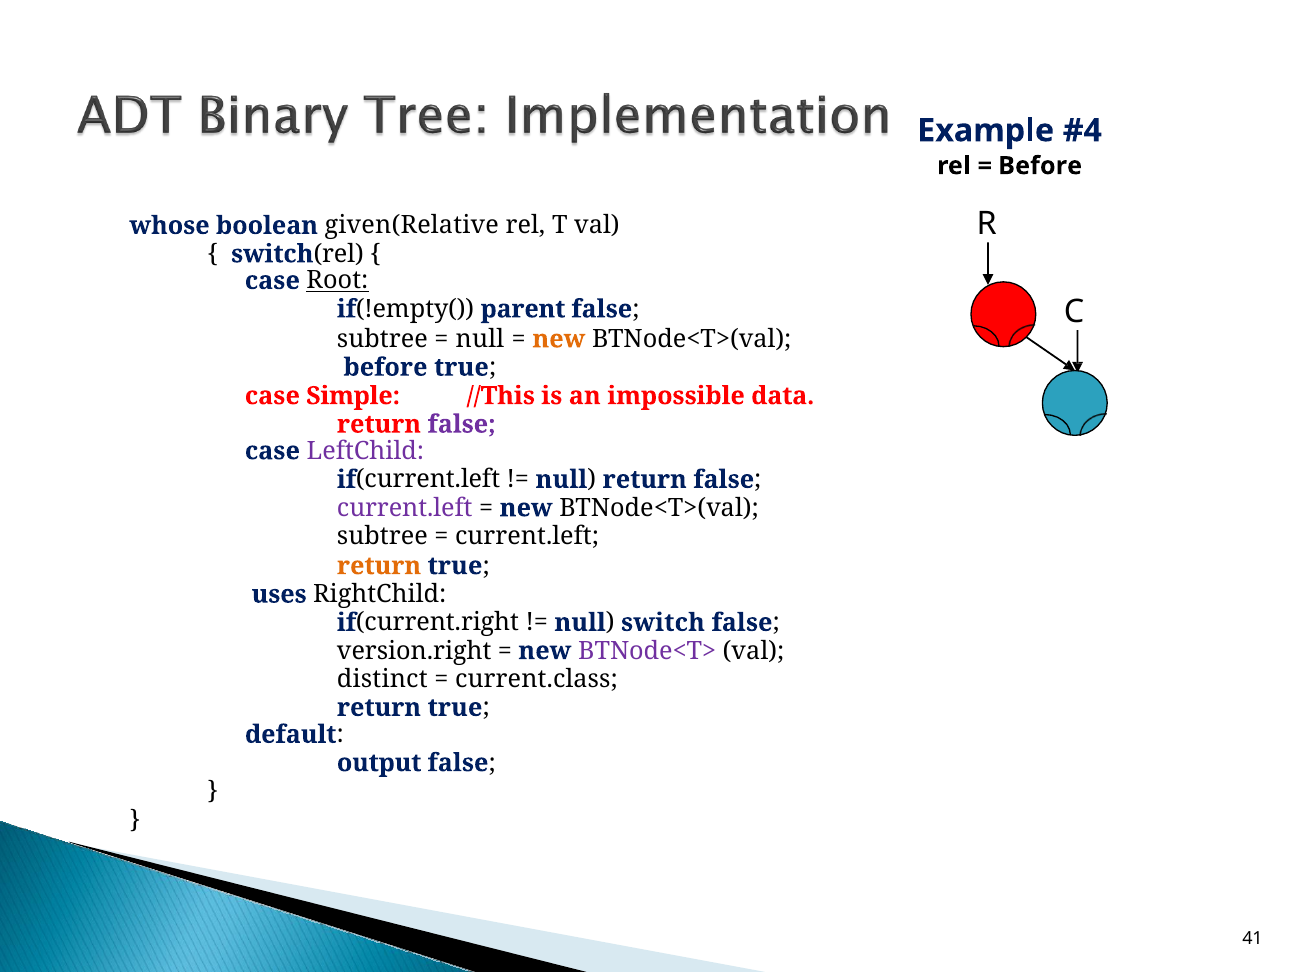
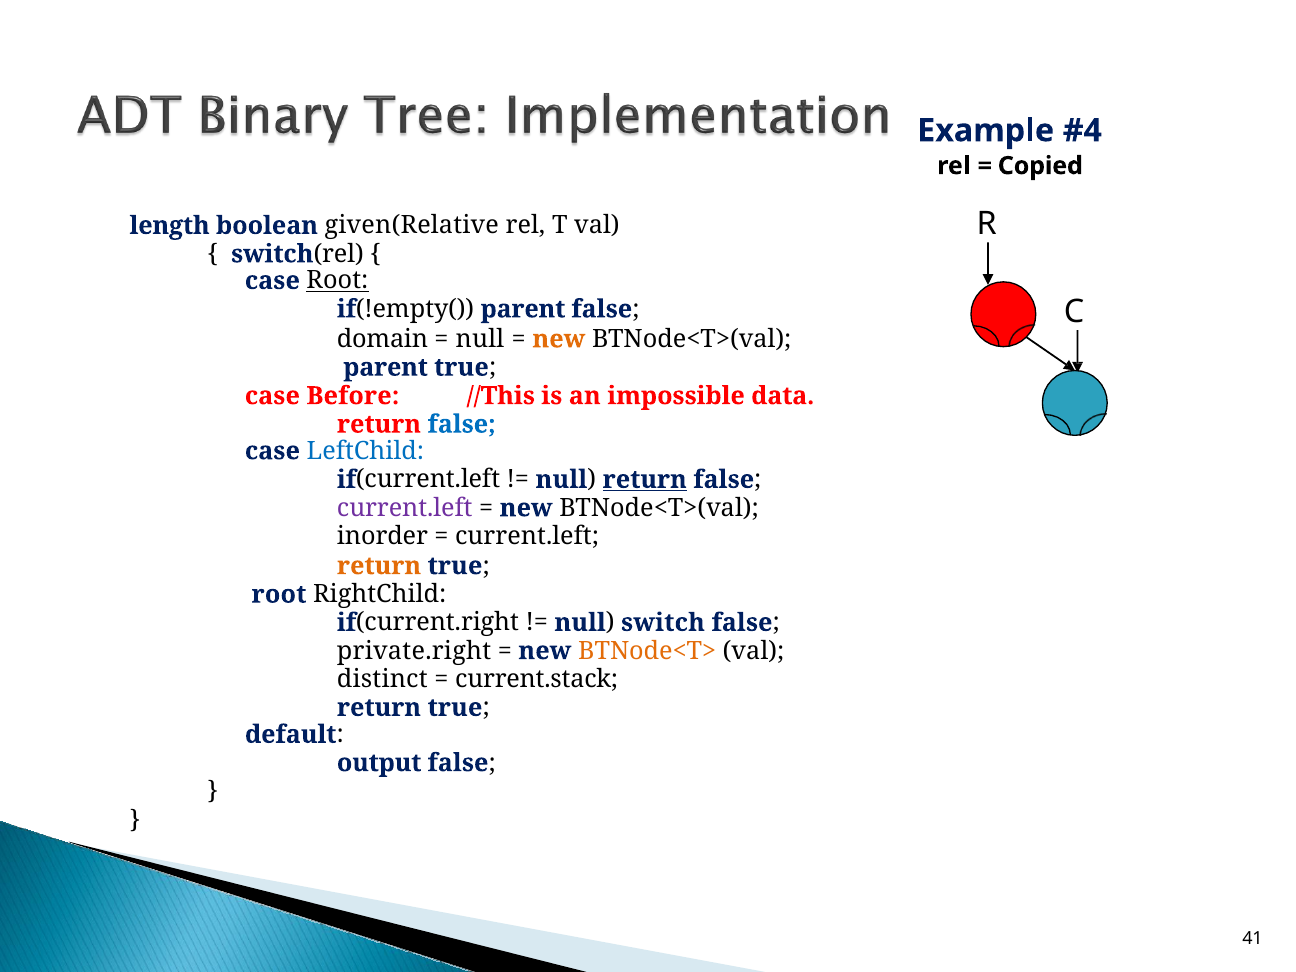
Before at (1040, 166): Before -> Copied
whose: whose -> length
subtree at (382, 339): subtree -> domain
before at (385, 367): before -> parent
Simple: Simple -> Before
false at (462, 424) colour: purple -> blue
LeftChild colour: purple -> blue
return at (645, 480) underline: none -> present
subtree at (382, 536): subtree -> inorder
uses at (279, 594): uses -> root
version.right: version.right -> private.right
BTNode<T> colour: purple -> orange
current.class: current.class -> current.stack
